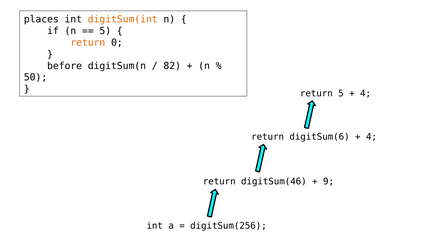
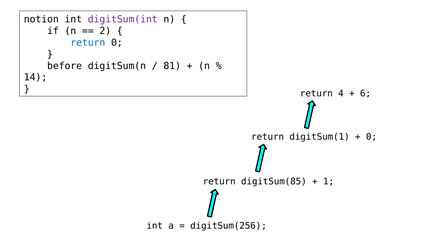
places: places -> notion
digitSum(int colour: orange -> purple
5 at (105, 31): 5 -> 2
return at (88, 43) colour: orange -> blue
82: 82 -> 81
50: 50 -> 14
return 5: 5 -> 4
4 at (366, 94): 4 -> 6
digitSum(6: digitSum(6 -> digitSum(1
4 at (371, 137): 4 -> 0
digitSum(46: digitSum(46 -> digitSum(85
9: 9 -> 1
